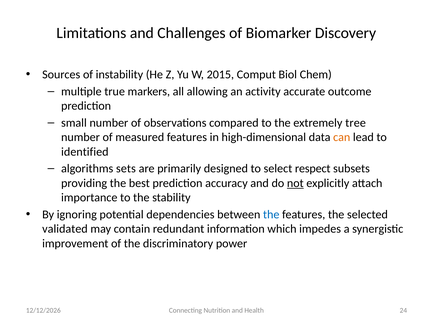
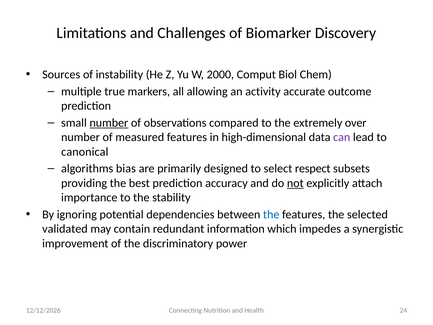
2015: 2015 -> 2000
number at (109, 123) underline: none -> present
tree: tree -> over
can colour: orange -> purple
identified: identified -> canonical
sets: sets -> bias
